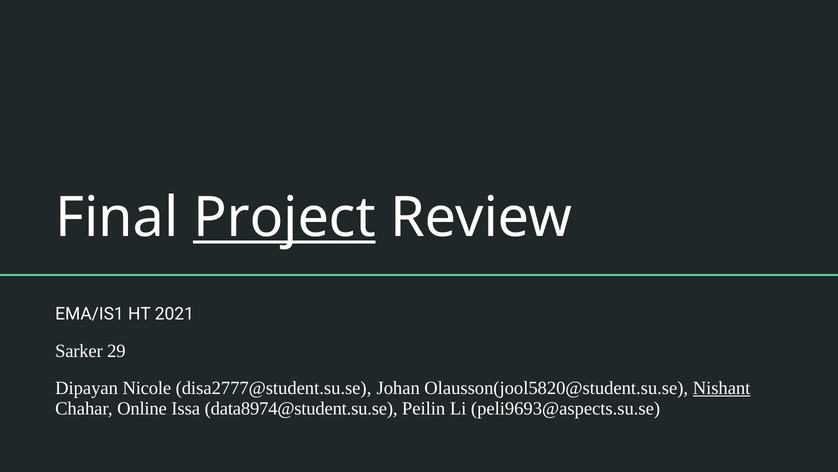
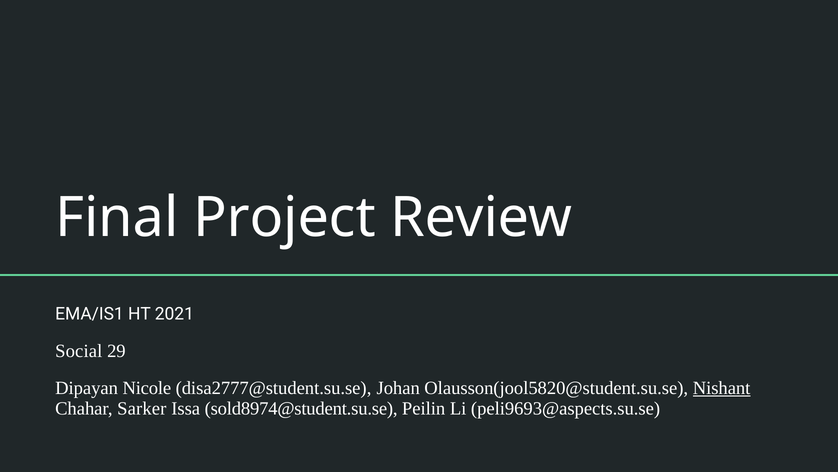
Project underline: present -> none
Sarker: Sarker -> Social
Online: Online -> Sarker
data8974@student.su.se: data8974@student.su.se -> sold8974@student.su.se
